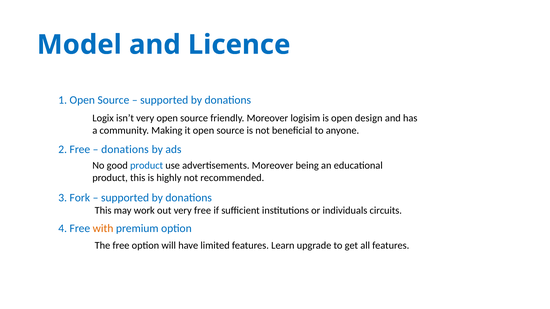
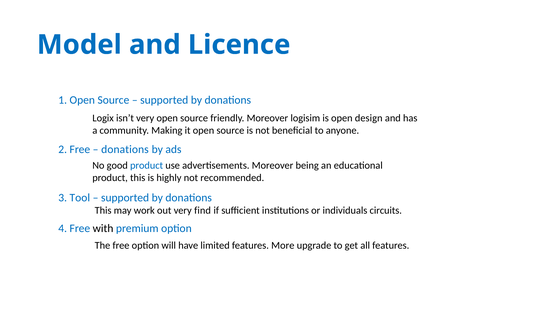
Fork: Fork -> Tool
very free: free -> find
with colour: orange -> black
Learn: Learn -> More
